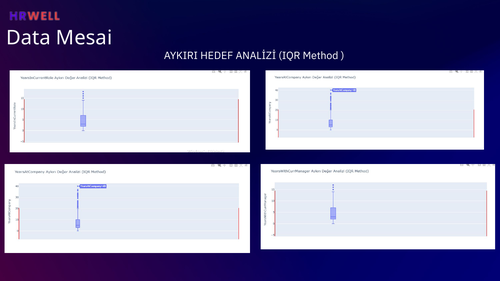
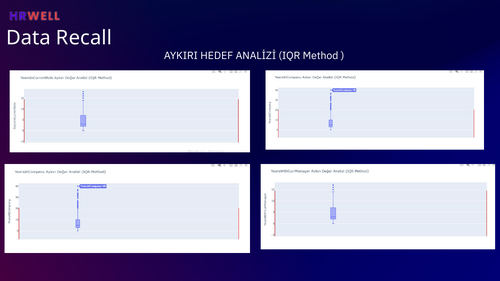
Mesai: Mesai -> Recall
